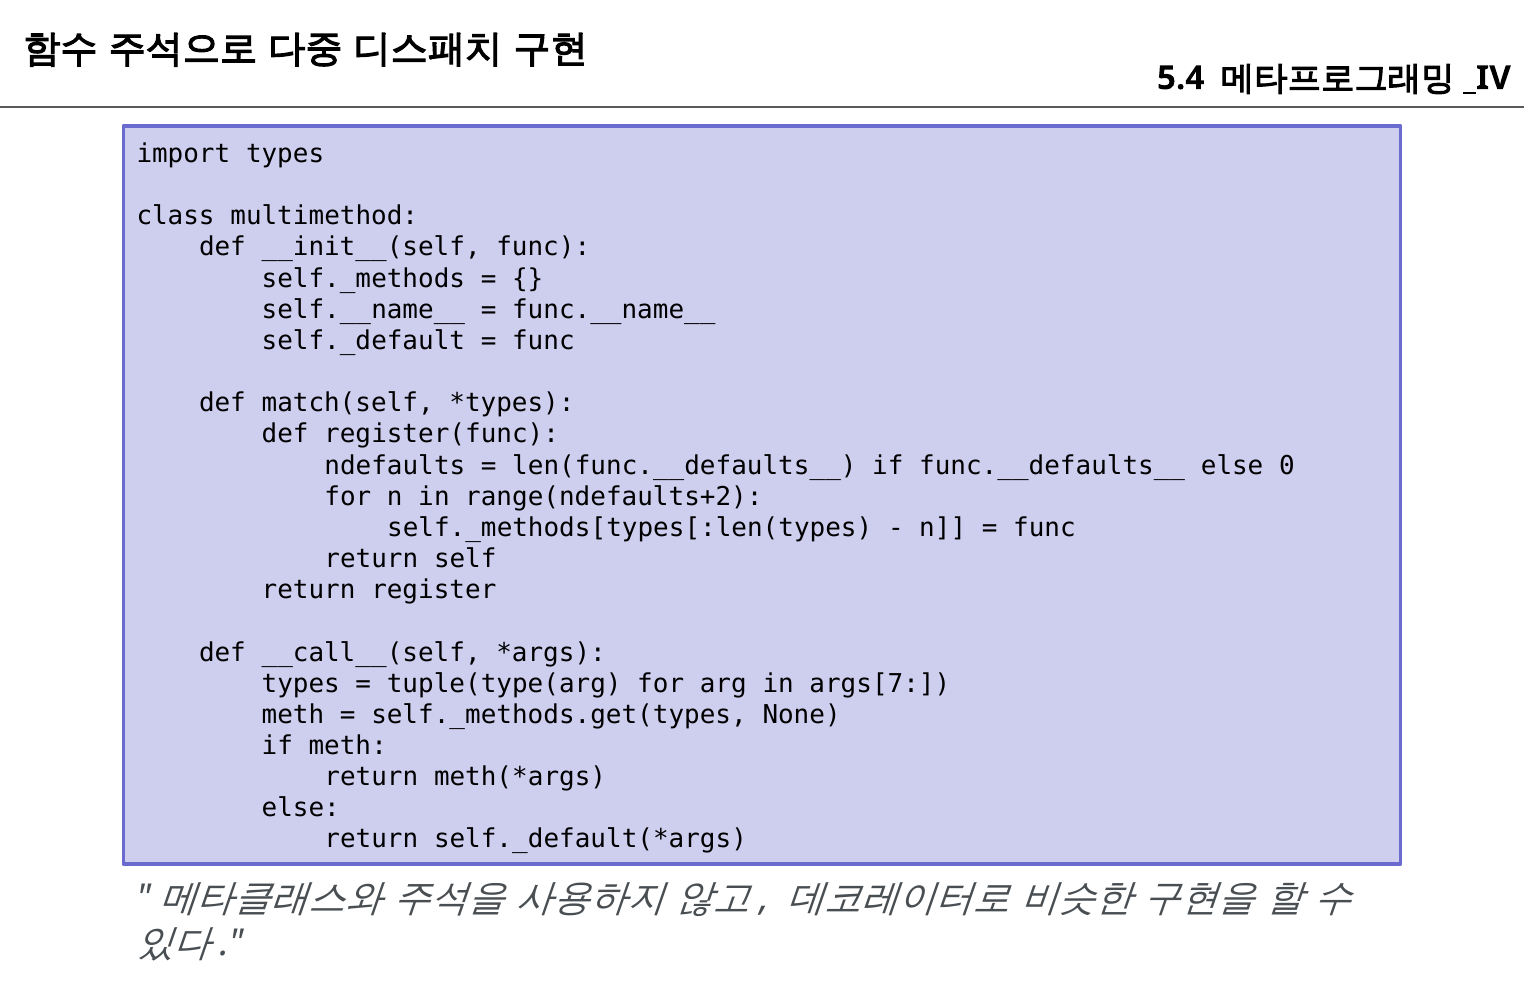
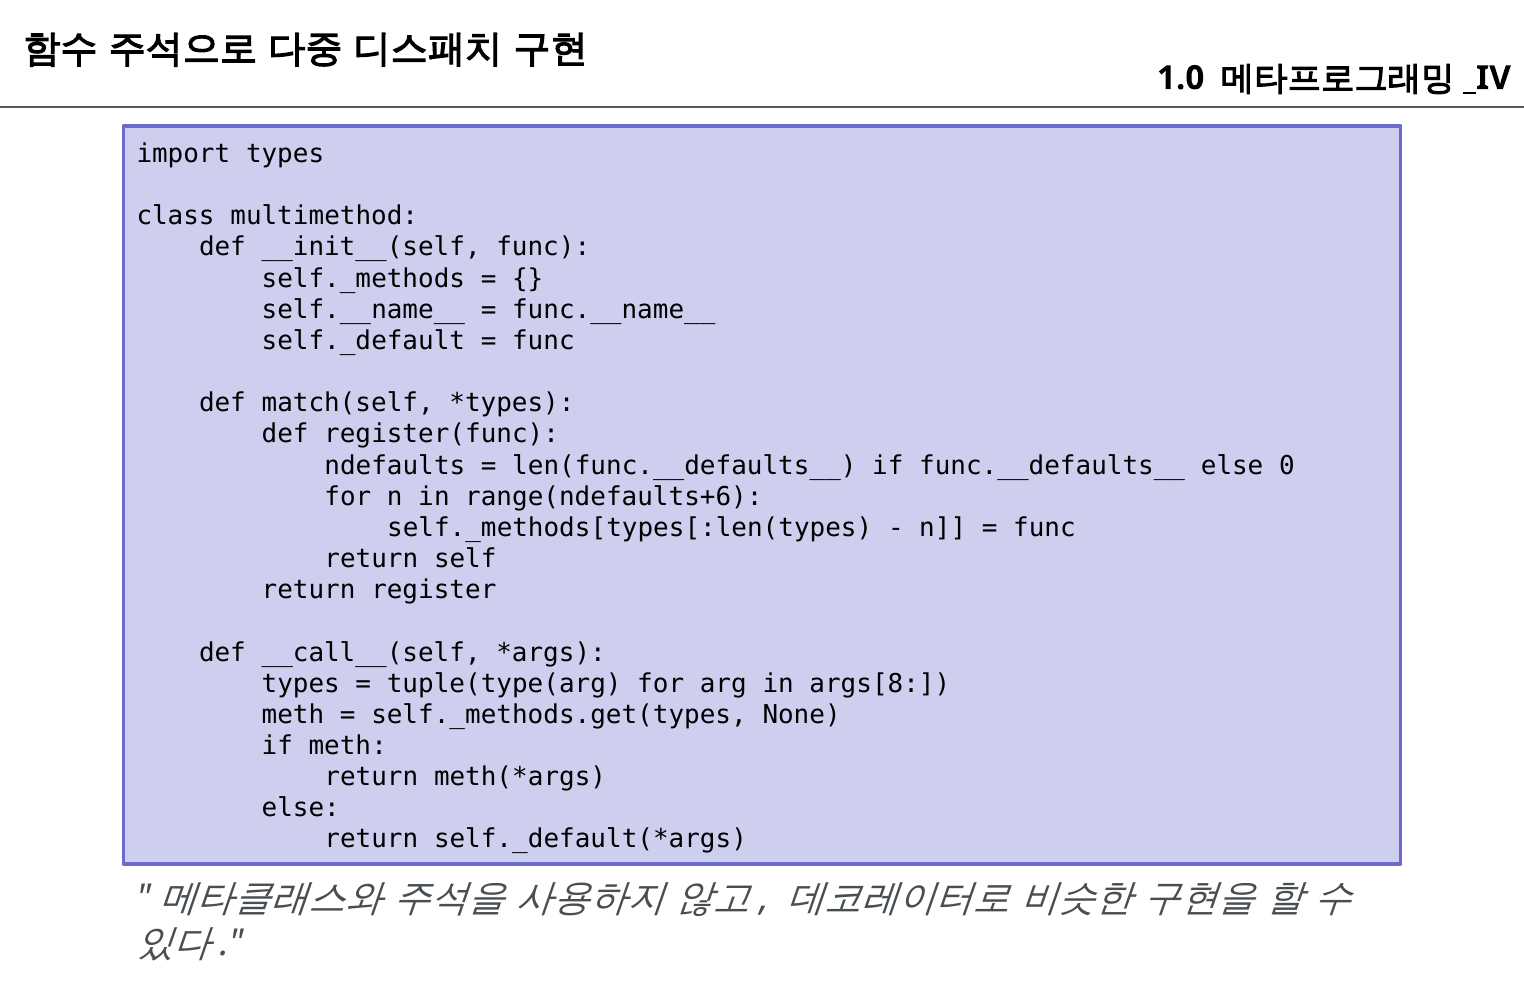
5.4: 5.4 -> 1.0
range(ndefaults+2: range(ndefaults+2 -> range(ndefaults+6
args[7: args[7 -> args[8
